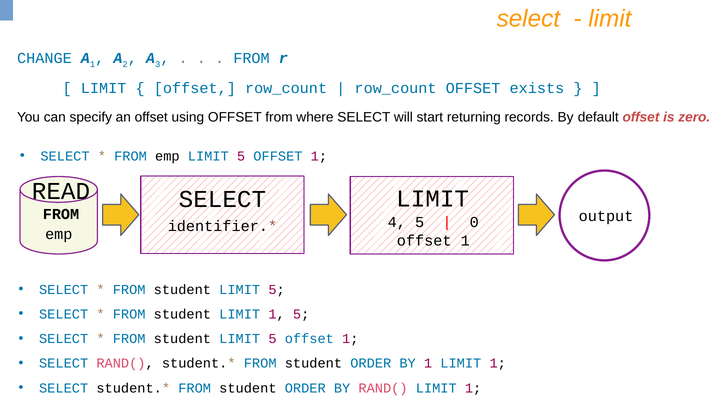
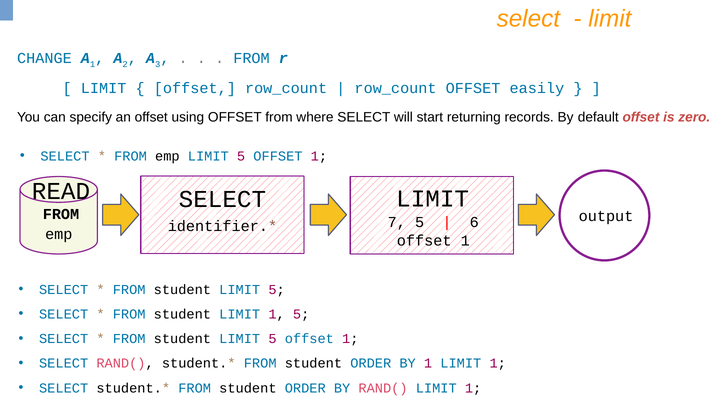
exists: exists -> easily
4: 4 -> 7
0: 0 -> 6
